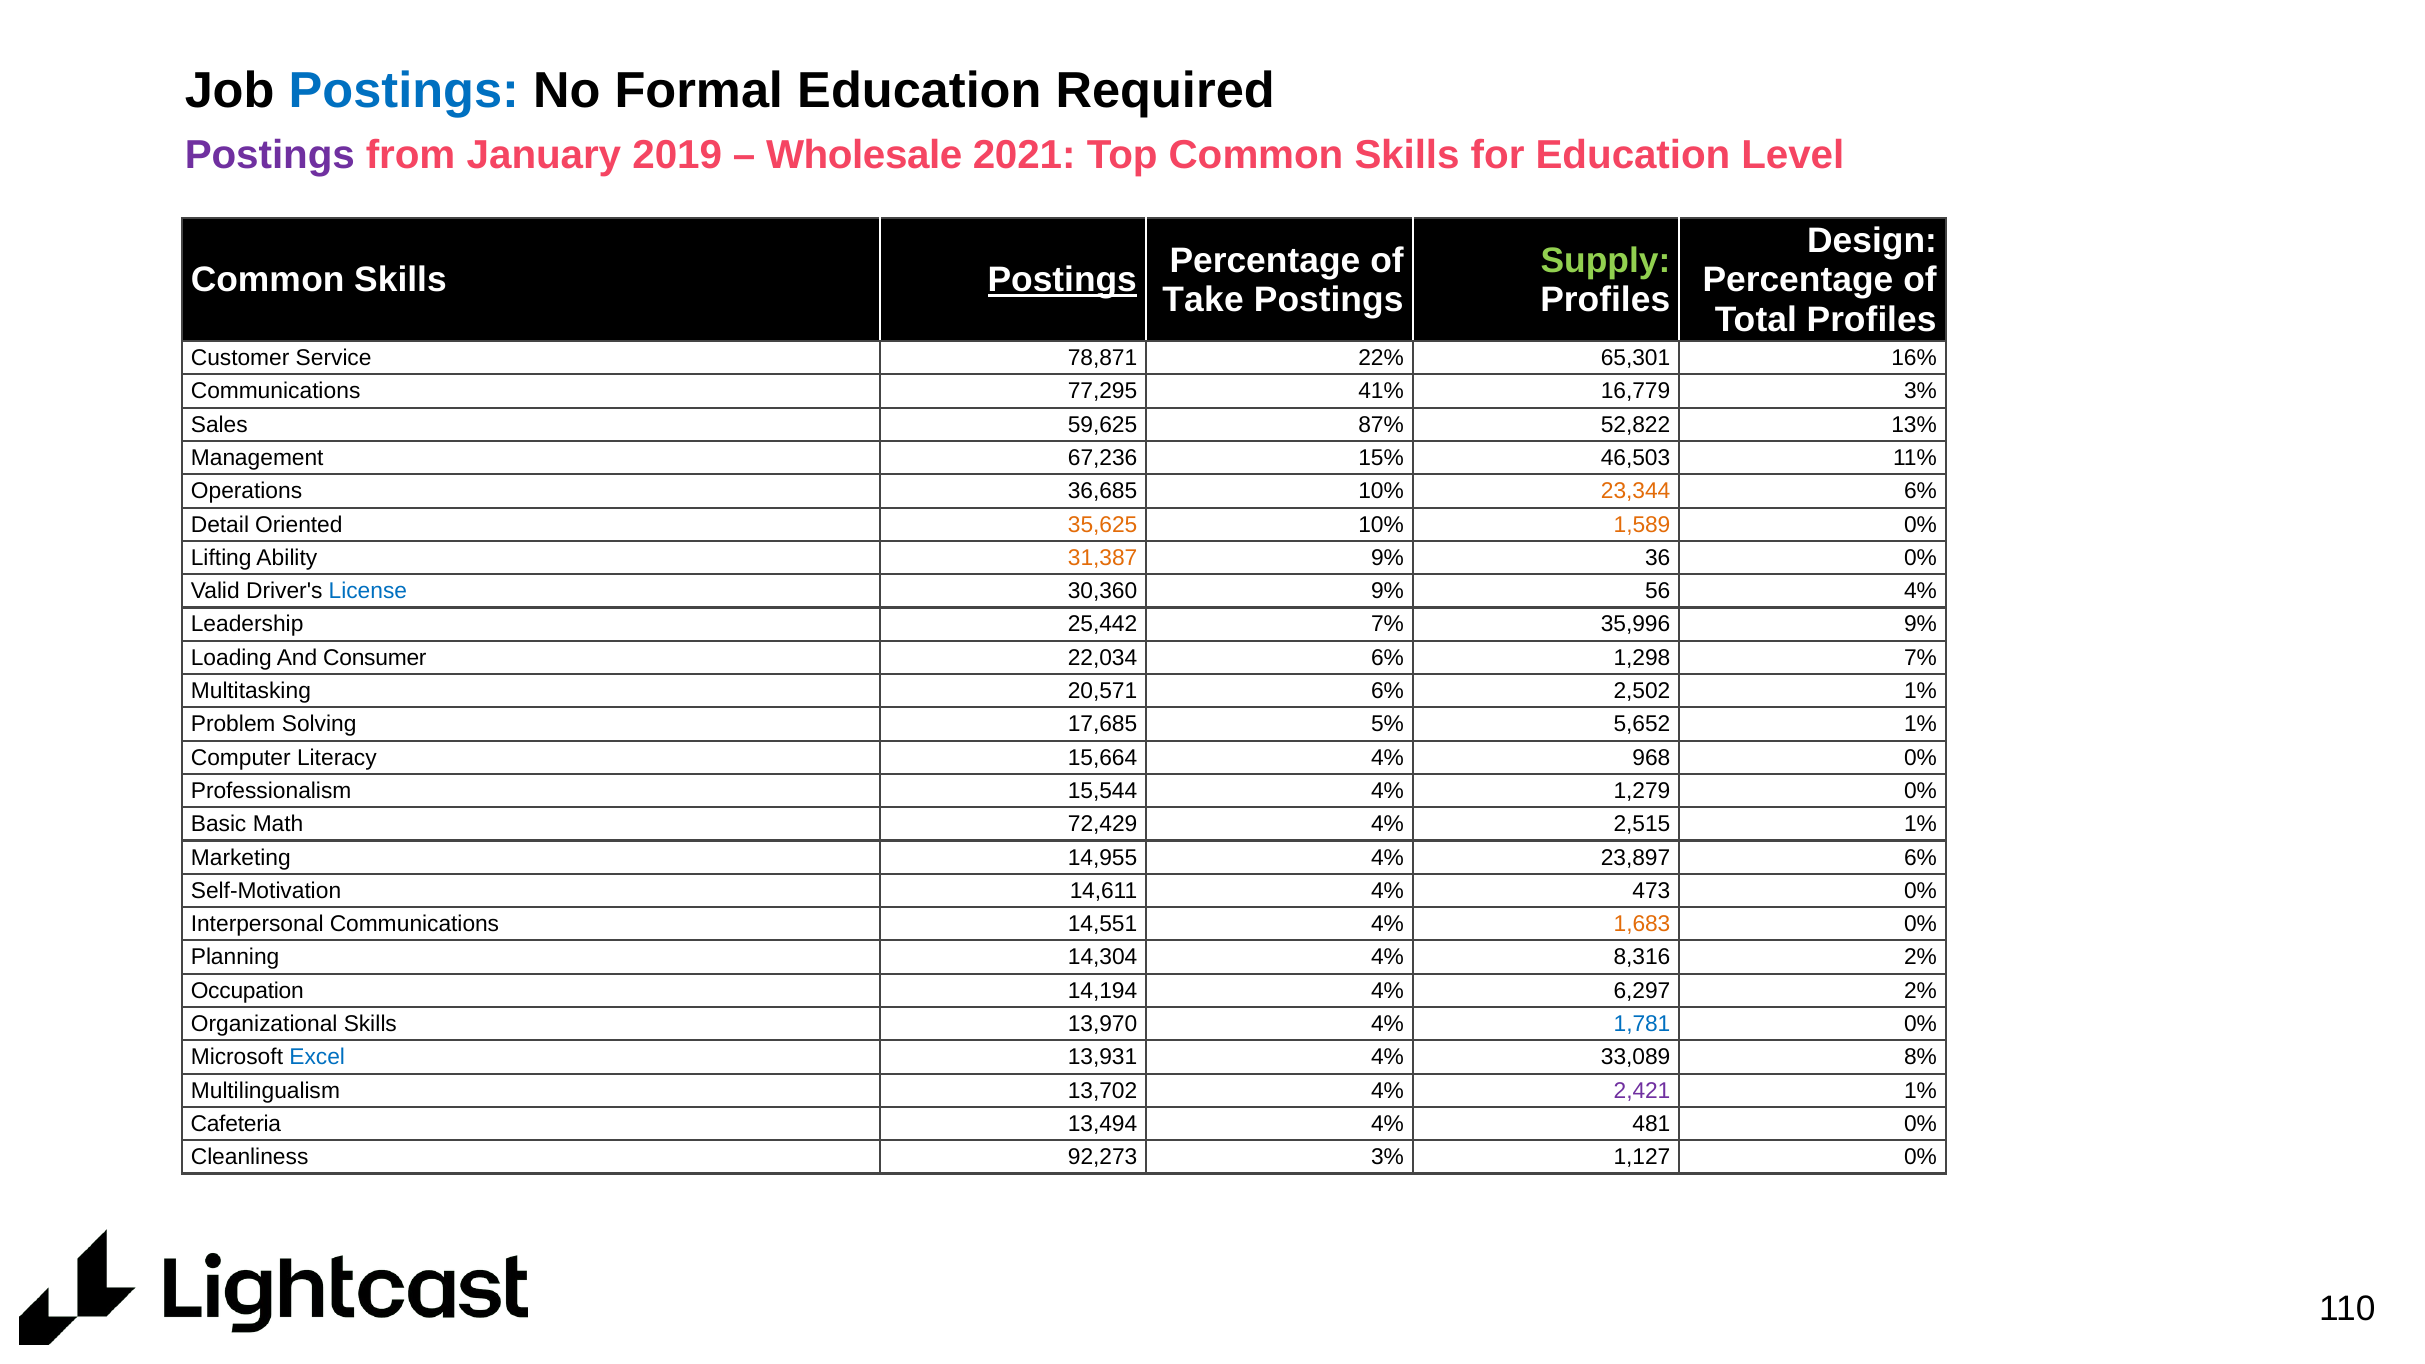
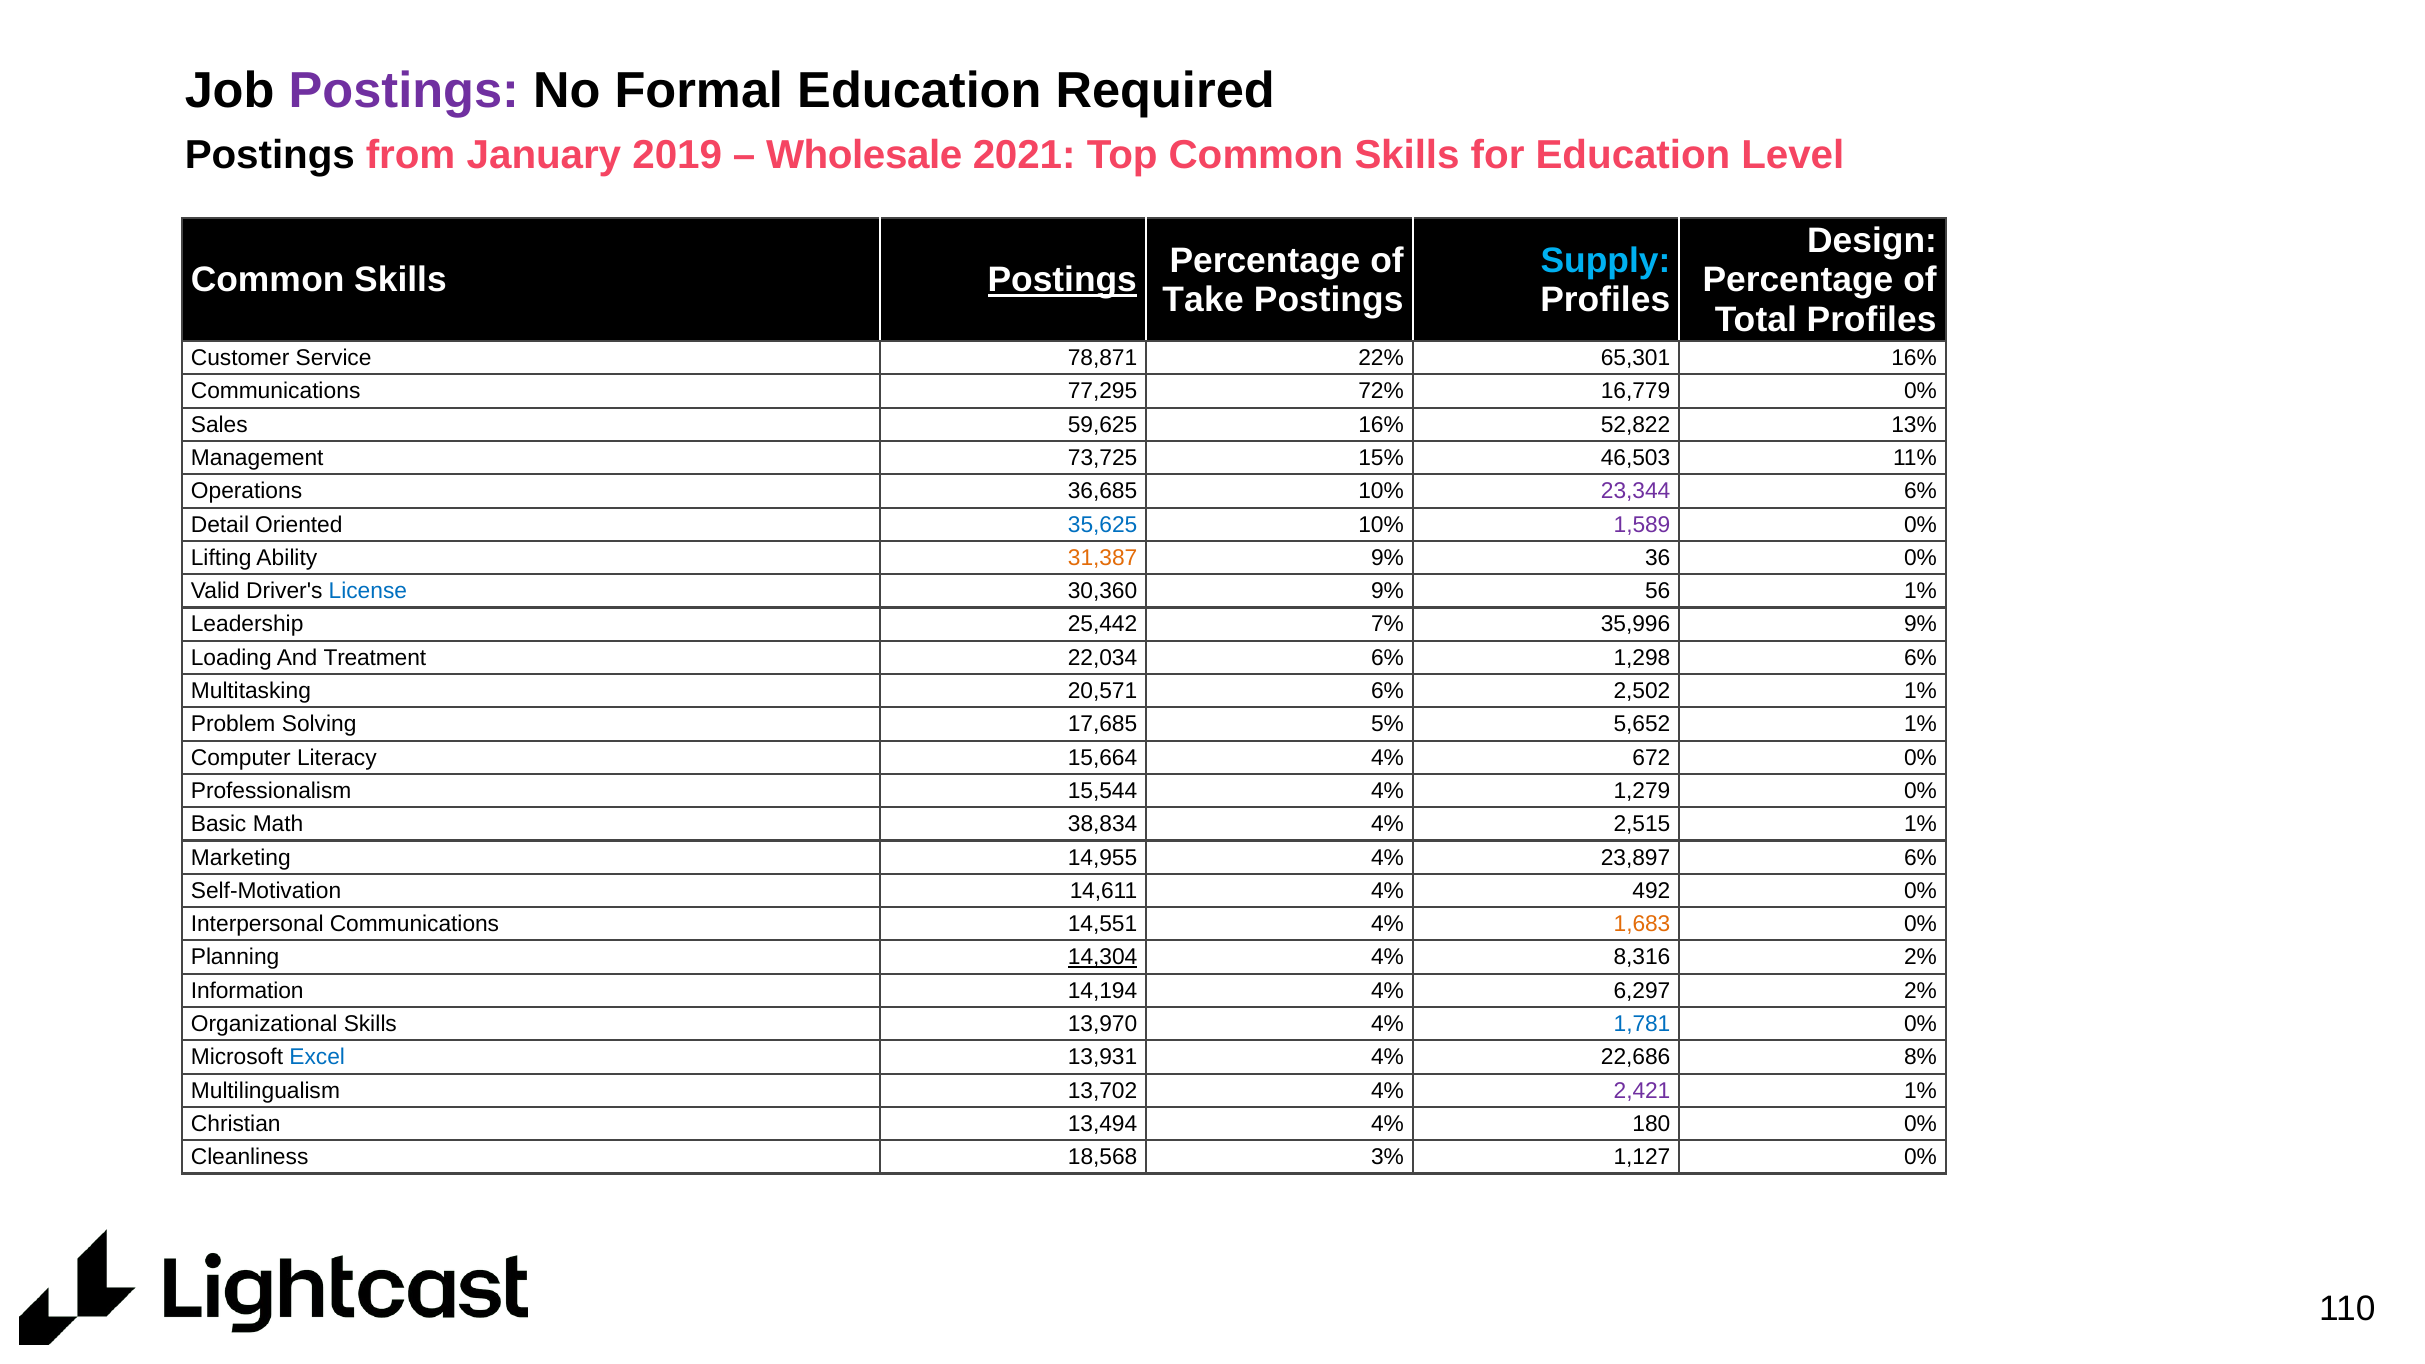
Postings at (404, 91) colour: blue -> purple
Postings at (270, 156) colour: purple -> black
Supply colour: light green -> light blue
41%: 41% -> 72%
16,779 3%: 3% -> 0%
59,625 87%: 87% -> 16%
67,236: 67,236 -> 73,725
23,344 colour: orange -> purple
35,625 colour: orange -> blue
1,589 colour: orange -> purple
56 4%: 4% -> 1%
Consumer: Consumer -> Treatment
1,298 7%: 7% -> 6%
968: 968 -> 672
72,429: 72,429 -> 38,834
473: 473 -> 492
14,304 underline: none -> present
Occupation: Occupation -> Information
33,089: 33,089 -> 22,686
Cafeteria: Cafeteria -> Christian
481: 481 -> 180
92,273: 92,273 -> 18,568
